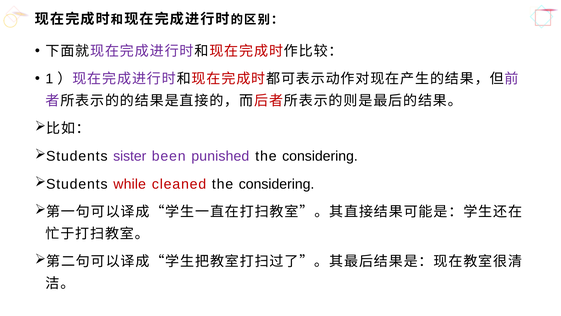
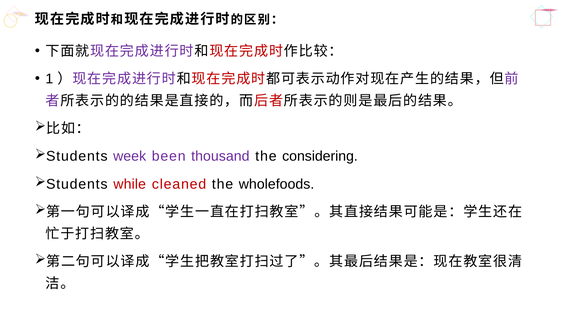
sister: sister -> week
punished: punished -> thousand
cleaned the considering: considering -> wholefoods
